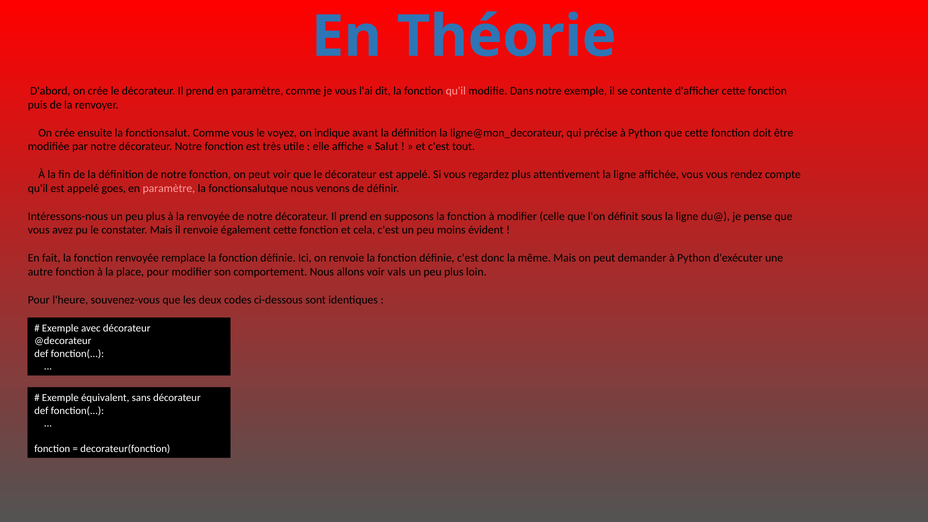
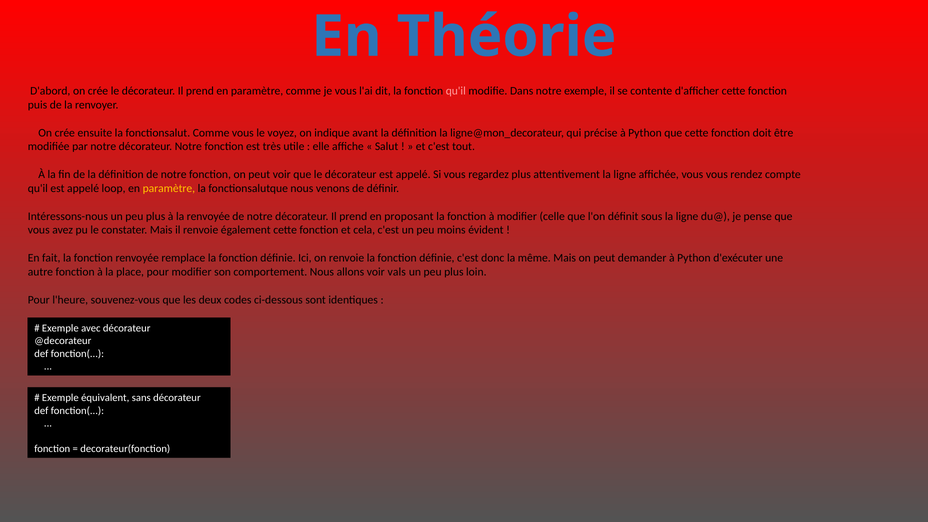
goes: goes -> loop
paramètre at (169, 188) colour: pink -> yellow
supposons: supposons -> proposant
